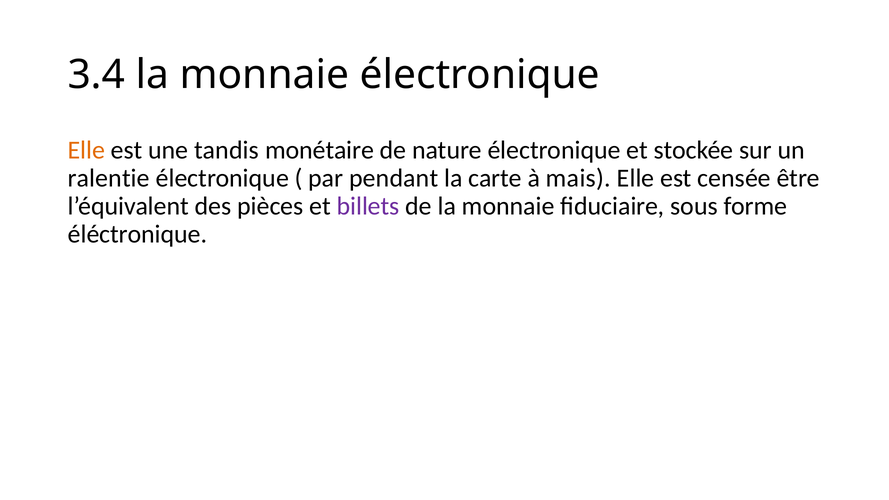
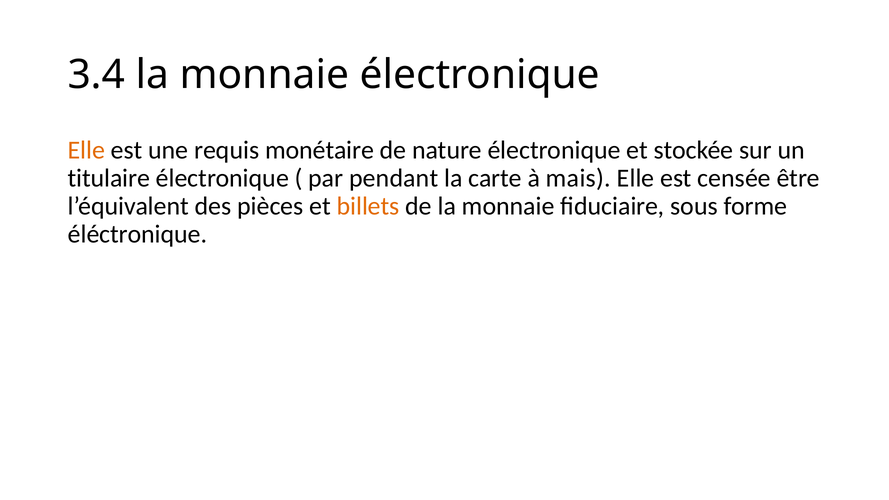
tandis: tandis -> requis
ralentie: ralentie -> titulaire
billets colour: purple -> orange
